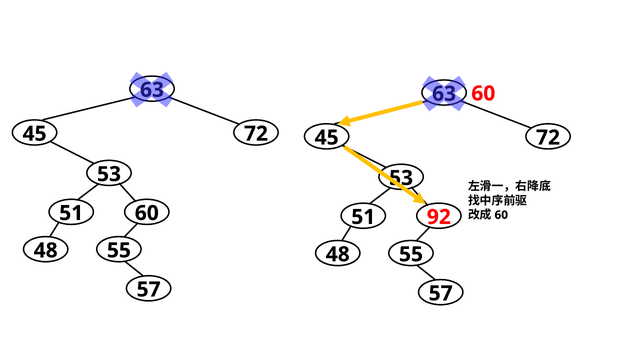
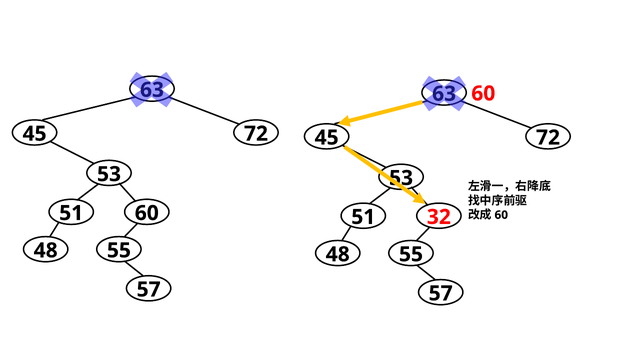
92: 92 -> 32
